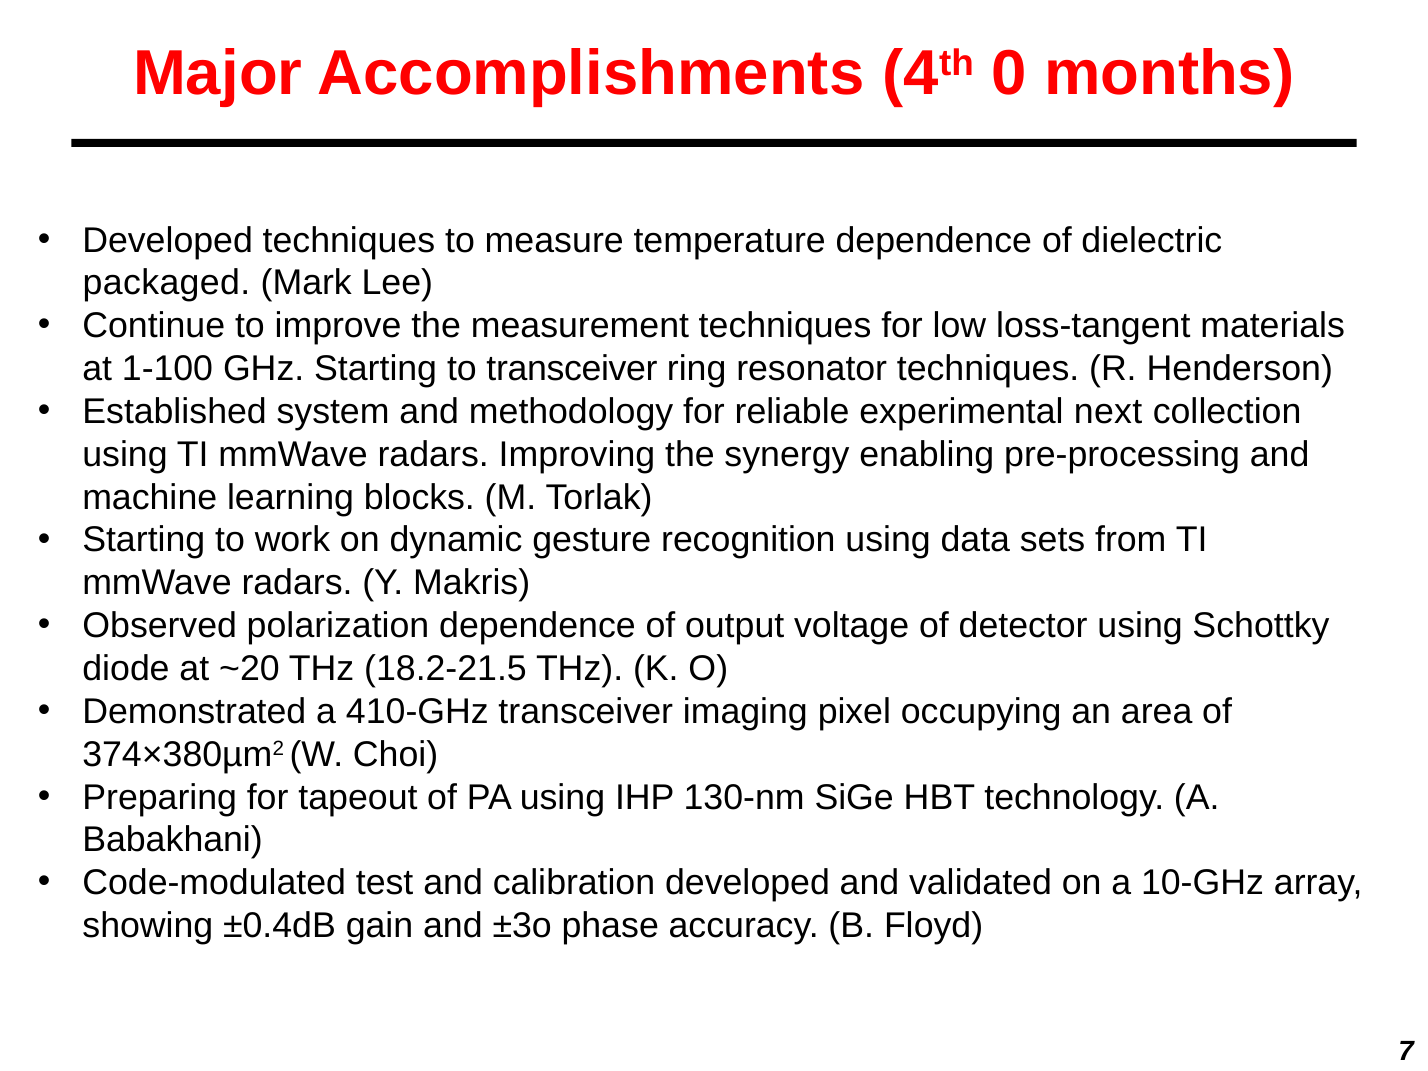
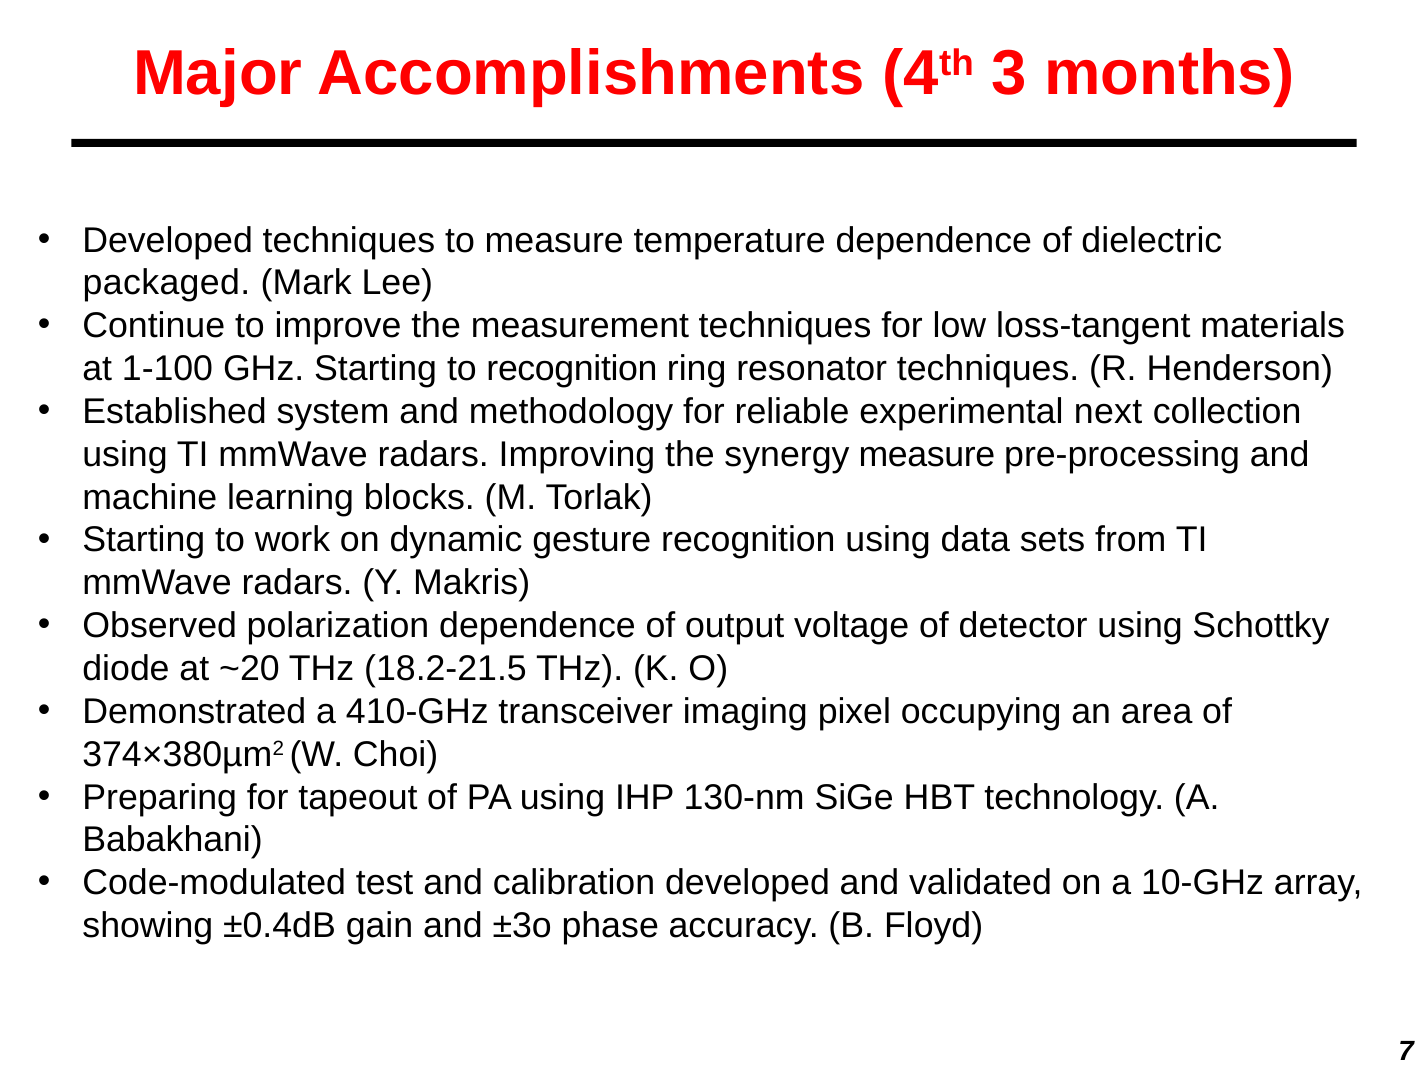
0: 0 -> 3
to transceiver: transceiver -> recognition
synergy enabling: enabling -> measure
